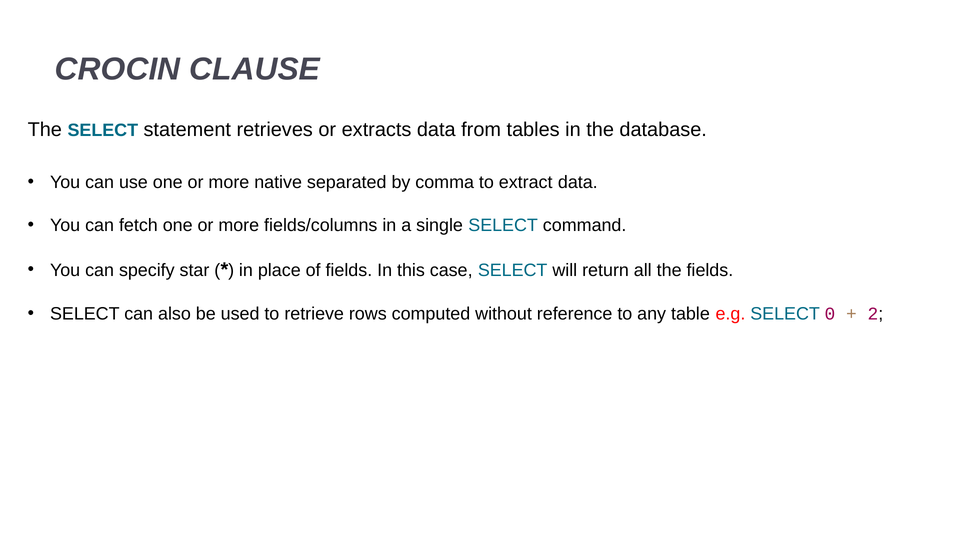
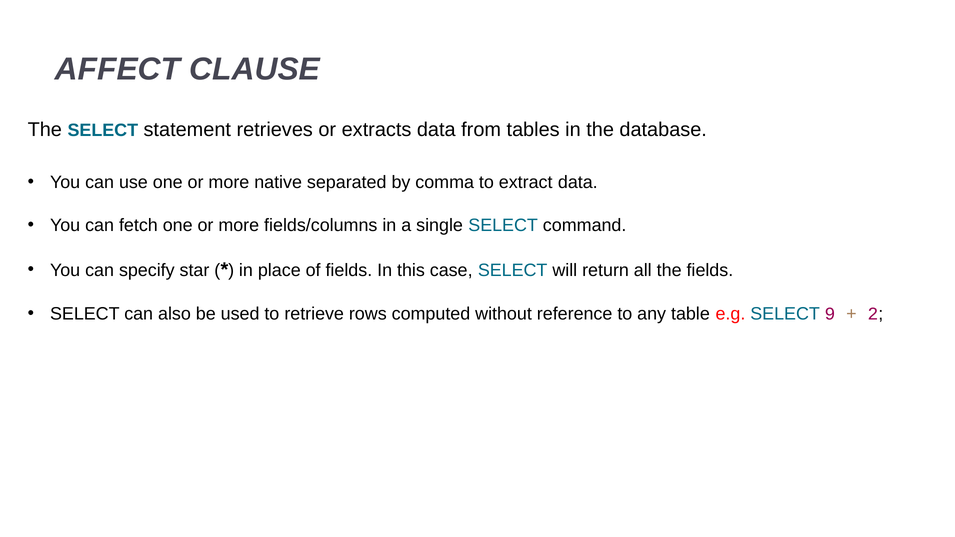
CROCIN: CROCIN -> AFFECT
0: 0 -> 9
